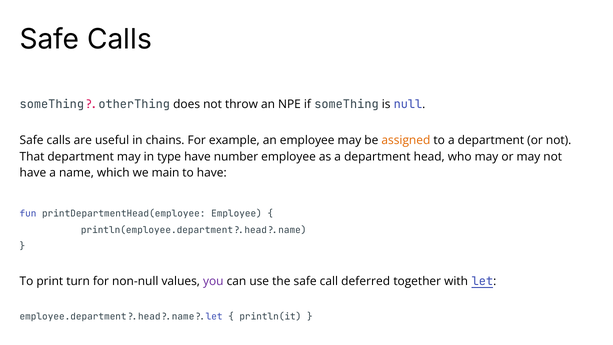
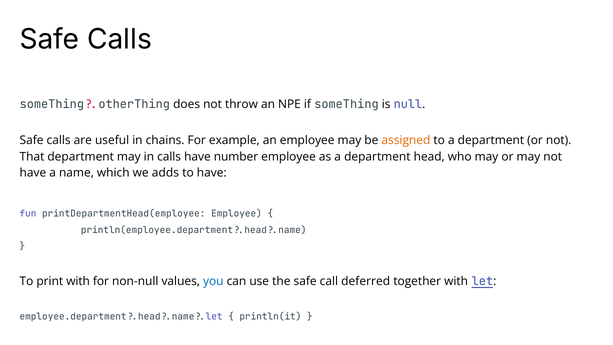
in type: type -> calls
main: main -> adds
print turn: turn -> with
you colour: purple -> blue
